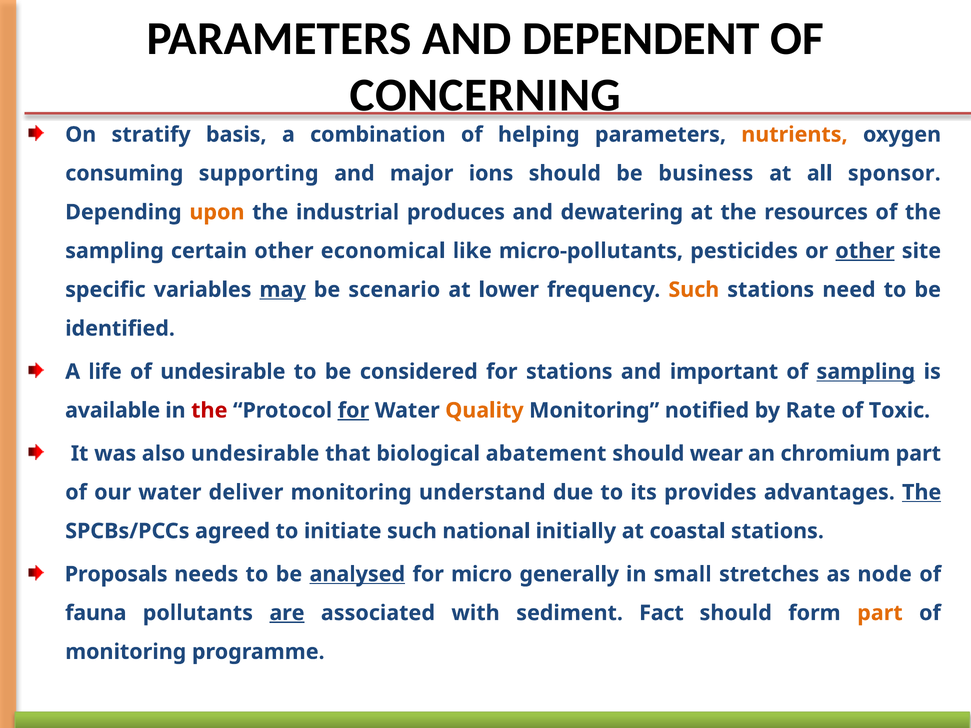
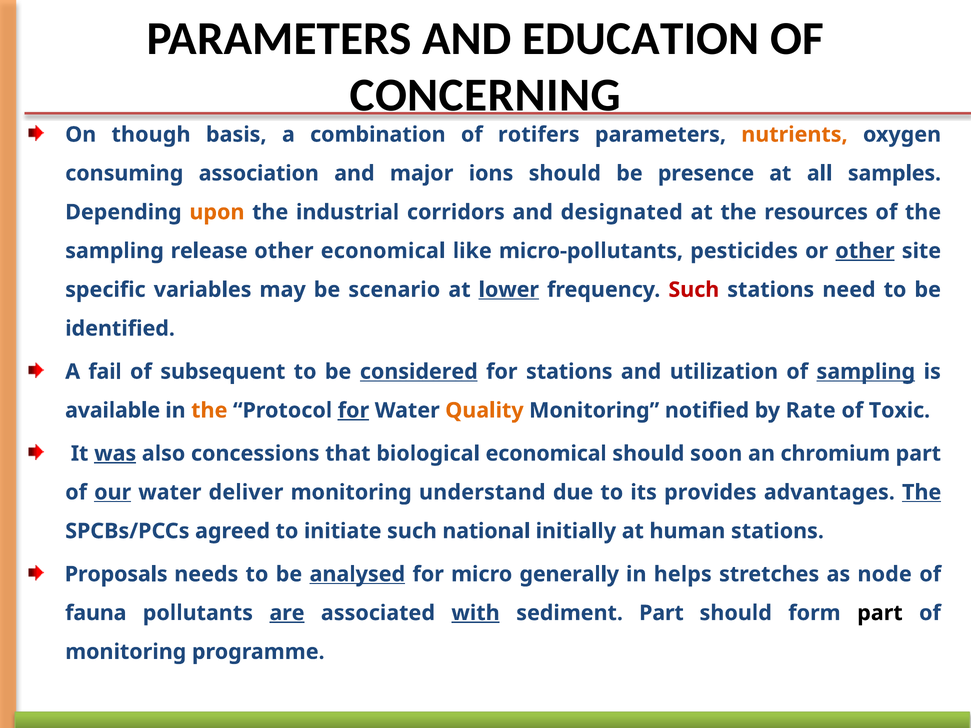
DEPENDENT: DEPENDENT -> EDUCATION
stratify: stratify -> though
helping: helping -> rotifers
supporting: supporting -> association
business: business -> presence
sponsor: sponsor -> samples
produces: produces -> corridors
dewatering: dewatering -> designated
certain: certain -> release
may underline: present -> none
lower underline: none -> present
Such at (694, 290) colour: orange -> red
life: life -> fail
of undesirable: undesirable -> subsequent
considered underline: none -> present
important: important -> utilization
the at (209, 411) colour: red -> orange
was underline: none -> present
also undesirable: undesirable -> concessions
biological abatement: abatement -> economical
wear: wear -> soon
our underline: none -> present
coastal: coastal -> human
small: small -> helps
with underline: none -> present
sediment Fact: Fact -> Part
part at (880, 613) colour: orange -> black
